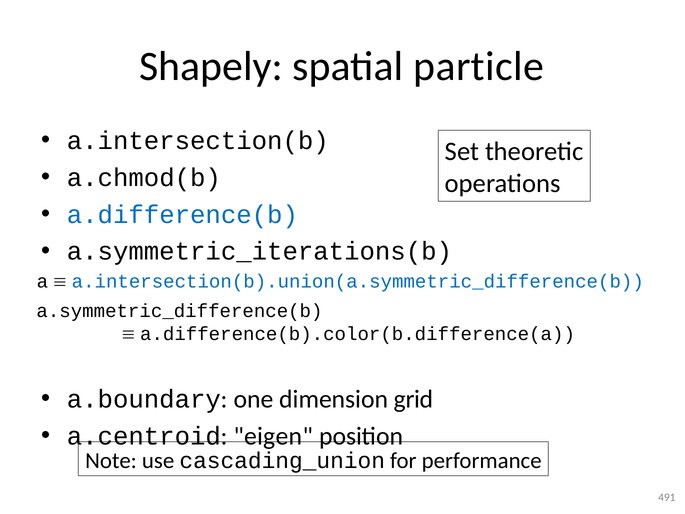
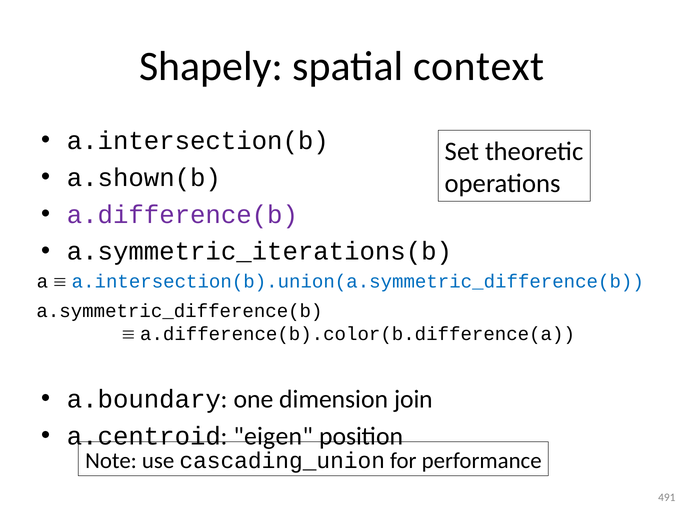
particle: particle -> context
a.chmod(b: a.chmod(b -> a.shown(b
a.difference(b colour: blue -> purple
grid: grid -> join
